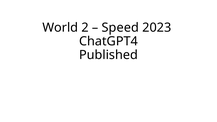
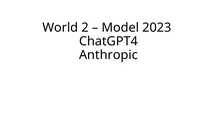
Speed: Speed -> Model
Published: Published -> Anthropic
